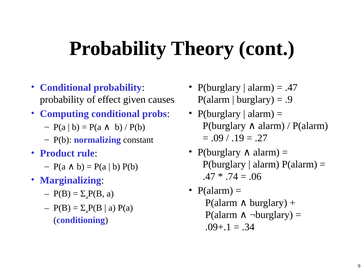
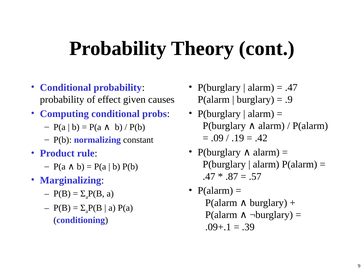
.27: .27 -> .42
.74: .74 -> .87
.06: .06 -> .57
.34: .34 -> .39
